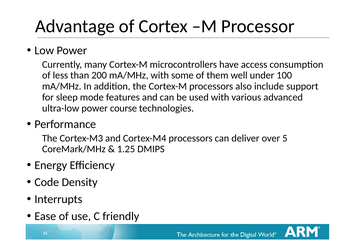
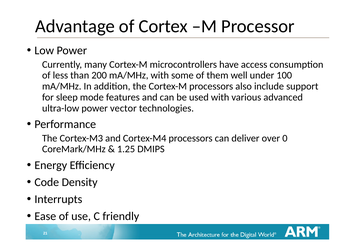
course: course -> vector
5: 5 -> 0
